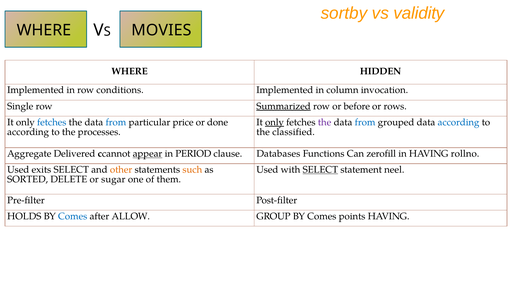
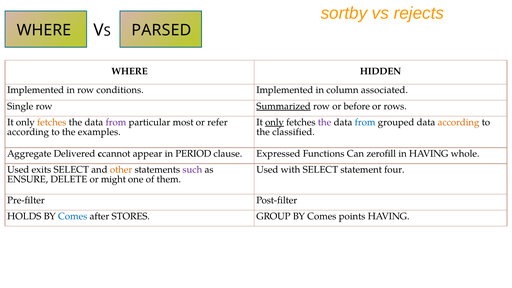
validity: validity -> rejects
MOVIES: MOVIES -> PARSED
invocation: invocation -> associated
fetches at (52, 122) colour: blue -> orange
from at (116, 122) colour: blue -> purple
price: price -> most
done: done -> refer
according at (459, 122) colour: blue -> orange
processes: processes -> examples
appear underline: present -> none
Databases: Databases -> Expressed
rollno: rollno -> whole
such colour: orange -> purple
SELECT at (320, 170) underline: present -> none
neel: neel -> four
SORTED: SORTED -> ENSURE
sugar: sugar -> might
ALLOW: ALLOW -> STORES
